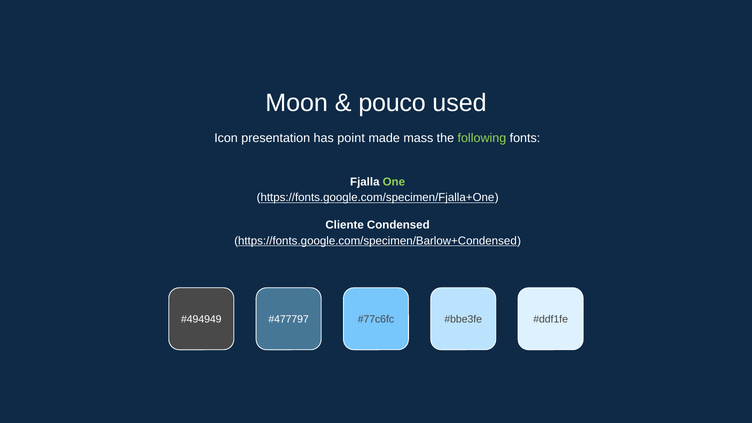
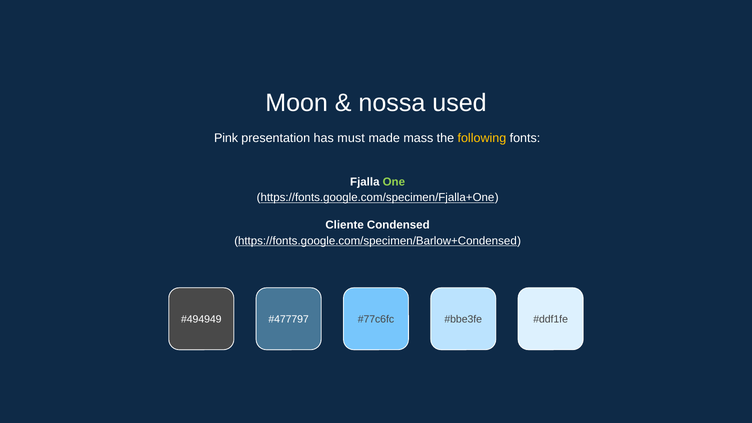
pouco: pouco -> nossa
Icon: Icon -> Pink
point: point -> must
following colour: light green -> yellow
